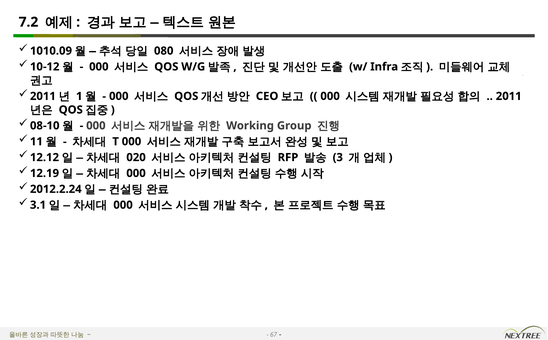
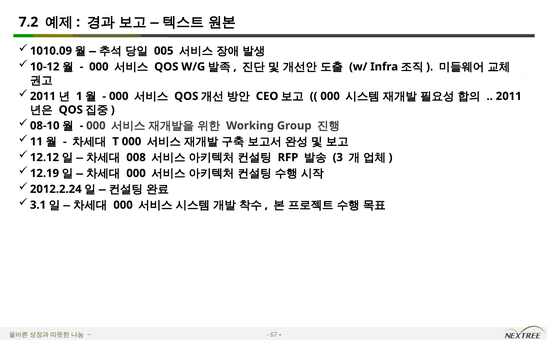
080: 080 -> 005
020: 020 -> 008
